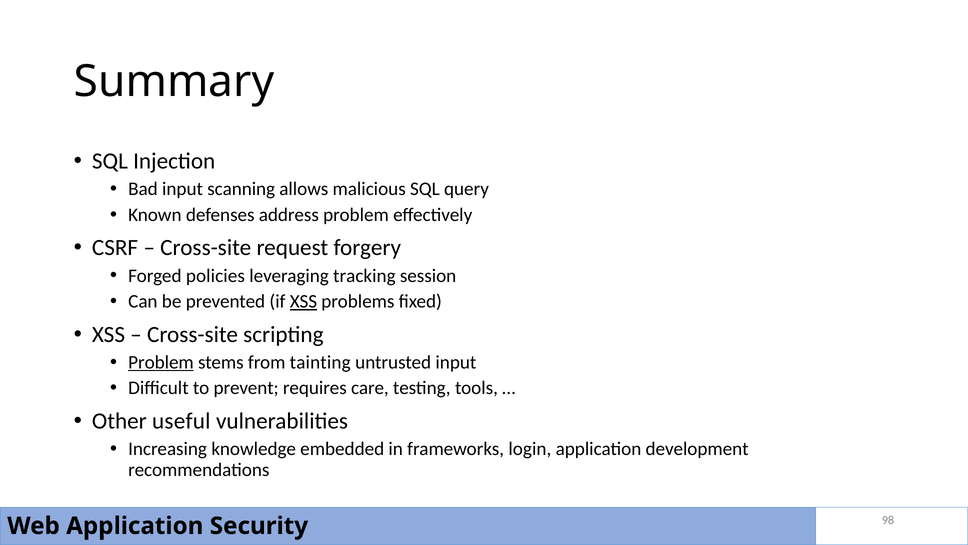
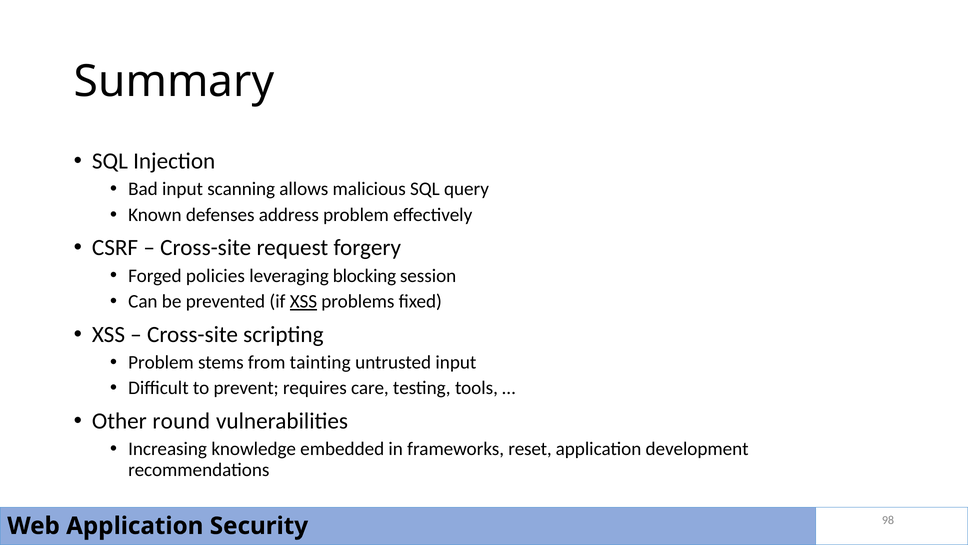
tracking: tracking -> blocking
Problem at (161, 362) underline: present -> none
useful: useful -> round
login: login -> reset
